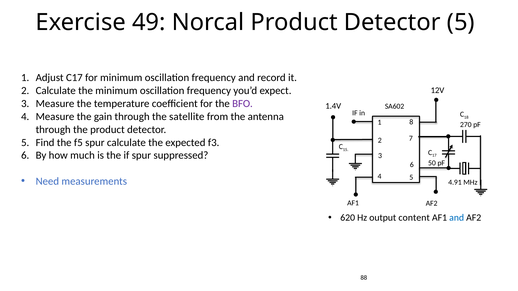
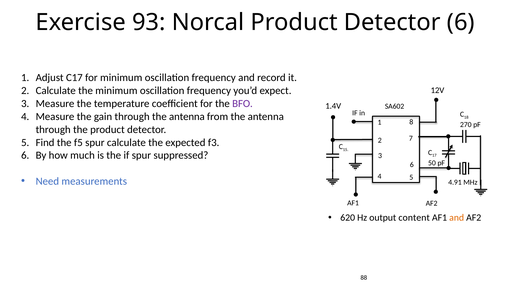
49: 49 -> 93
Norcal Product Detector 5: 5 -> 6
through the satellite: satellite -> antenna
and at (457, 218) colour: blue -> orange
